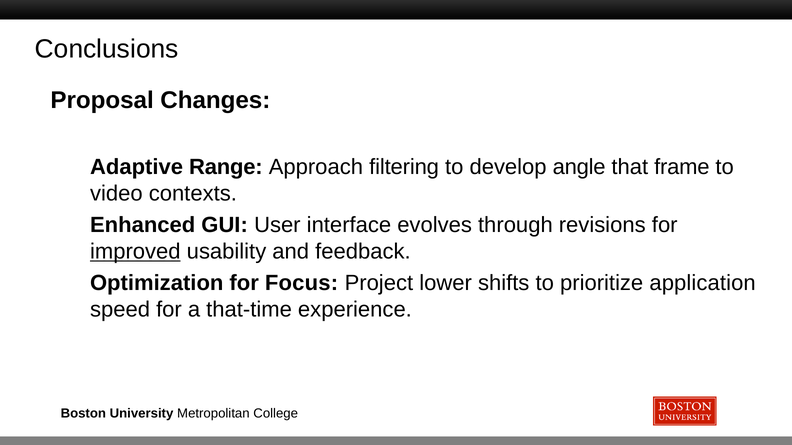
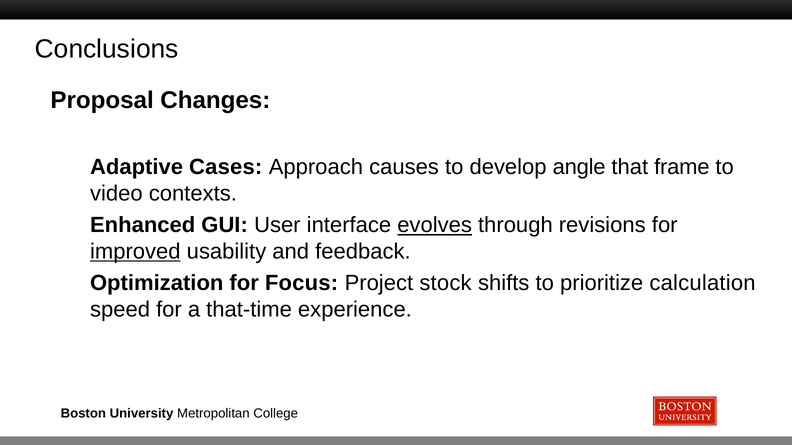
Range: Range -> Cases
filtering: filtering -> causes
evolves underline: none -> present
lower: lower -> stock
application: application -> calculation
